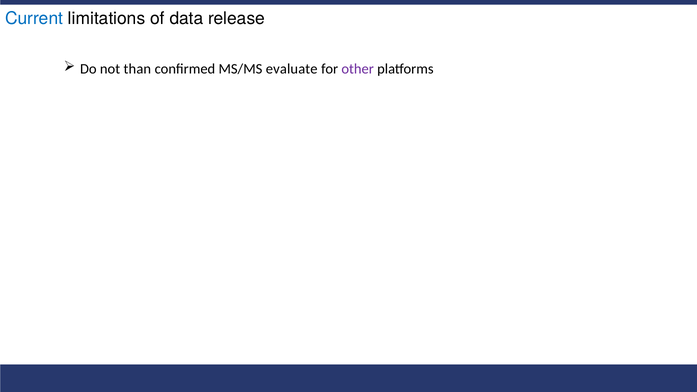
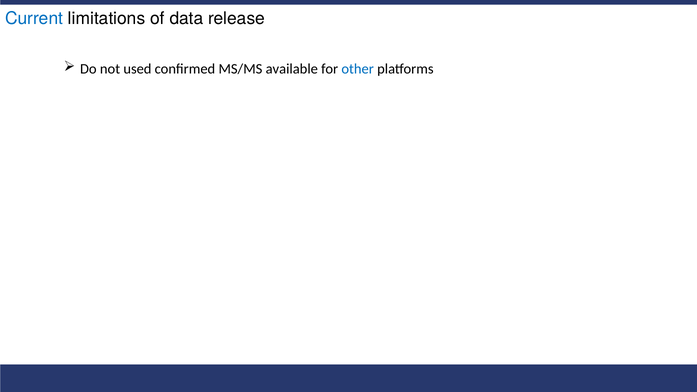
than: than -> used
evaluate: evaluate -> available
other colour: purple -> blue
